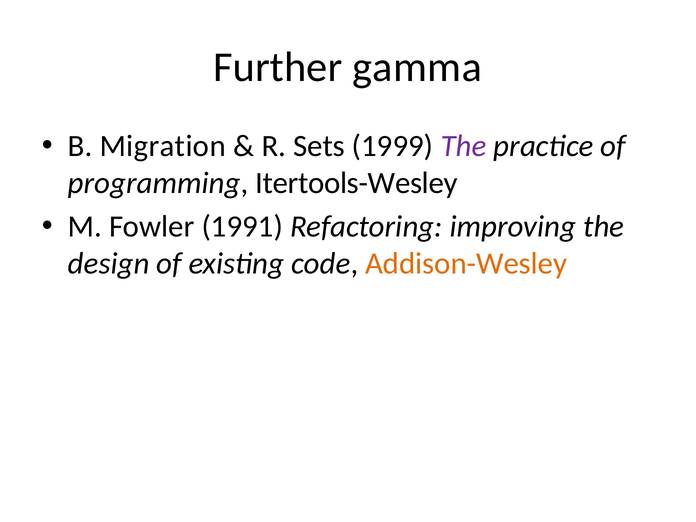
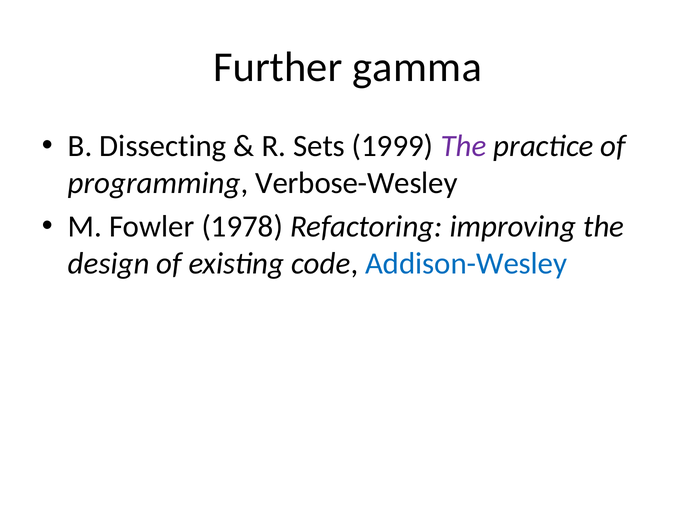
Migration: Migration -> Dissecting
Itertools-Wesley: Itertools-Wesley -> Verbose-Wesley
1991: 1991 -> 1978
Addison-Wesley colour: orange -> blue
